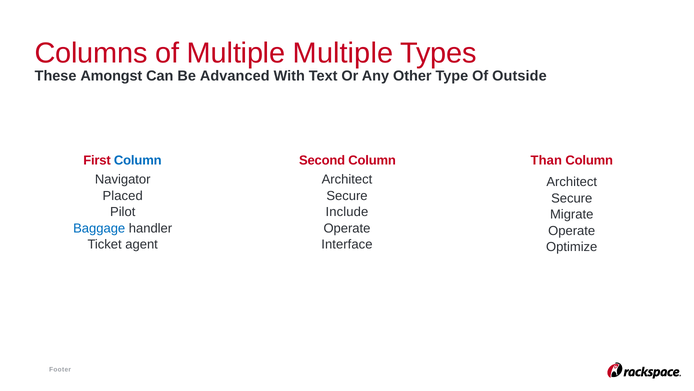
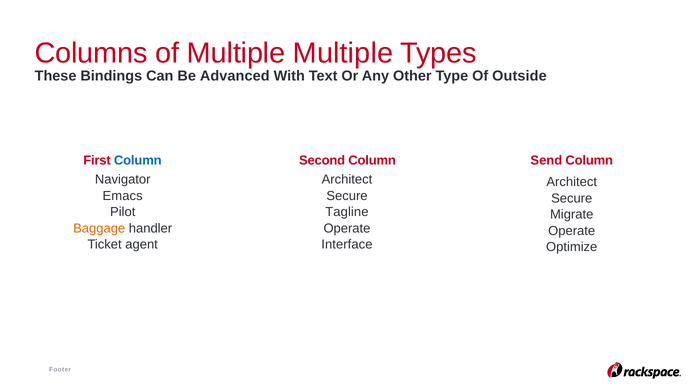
Amongst: Amongst -> Bindings
Than: Than -> Send
Placed: Placed -> Emacs
Include: Include -> Tagline
Baggage colour: blue -> orange
